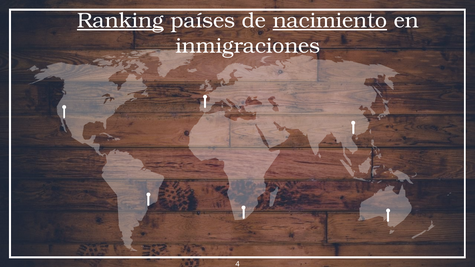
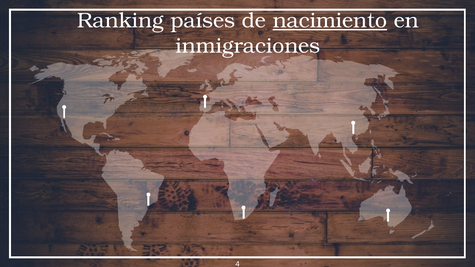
Ranking underline: present -> none
